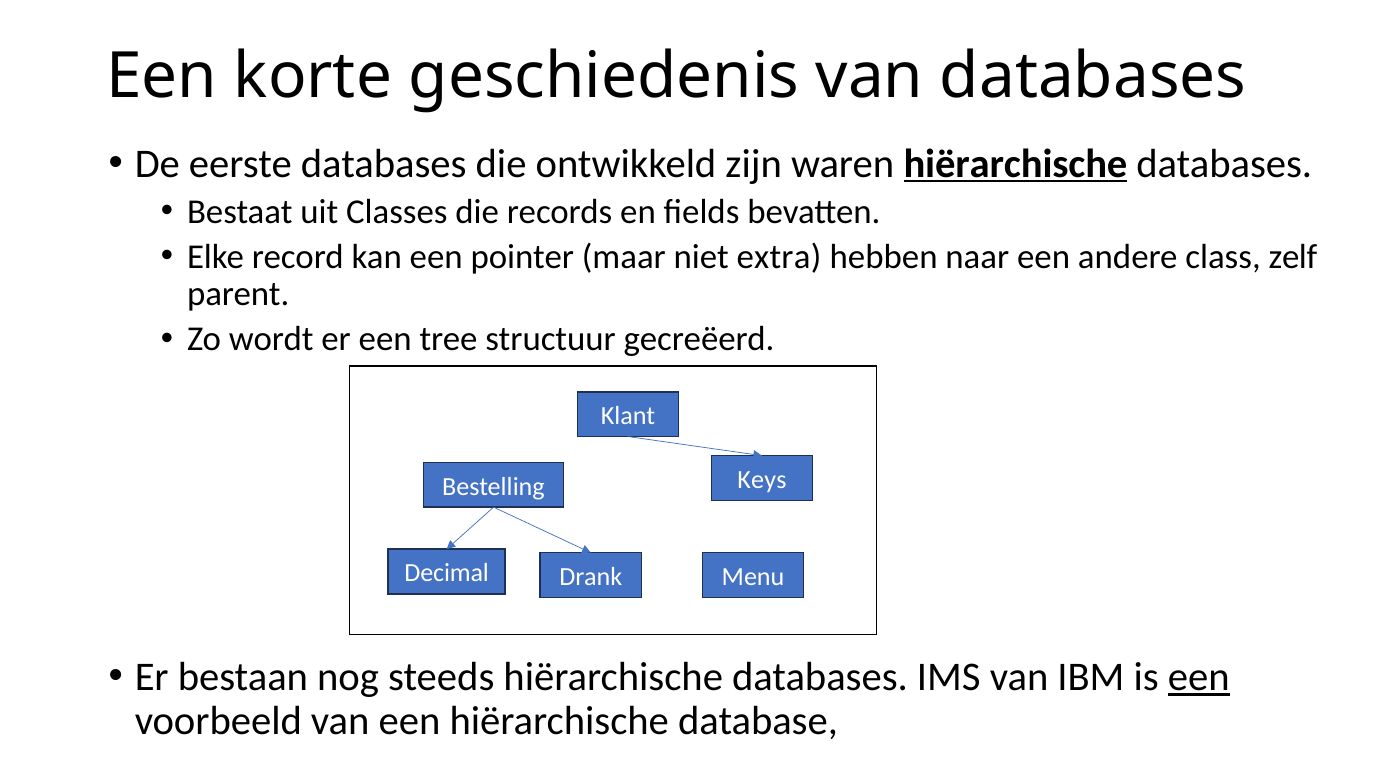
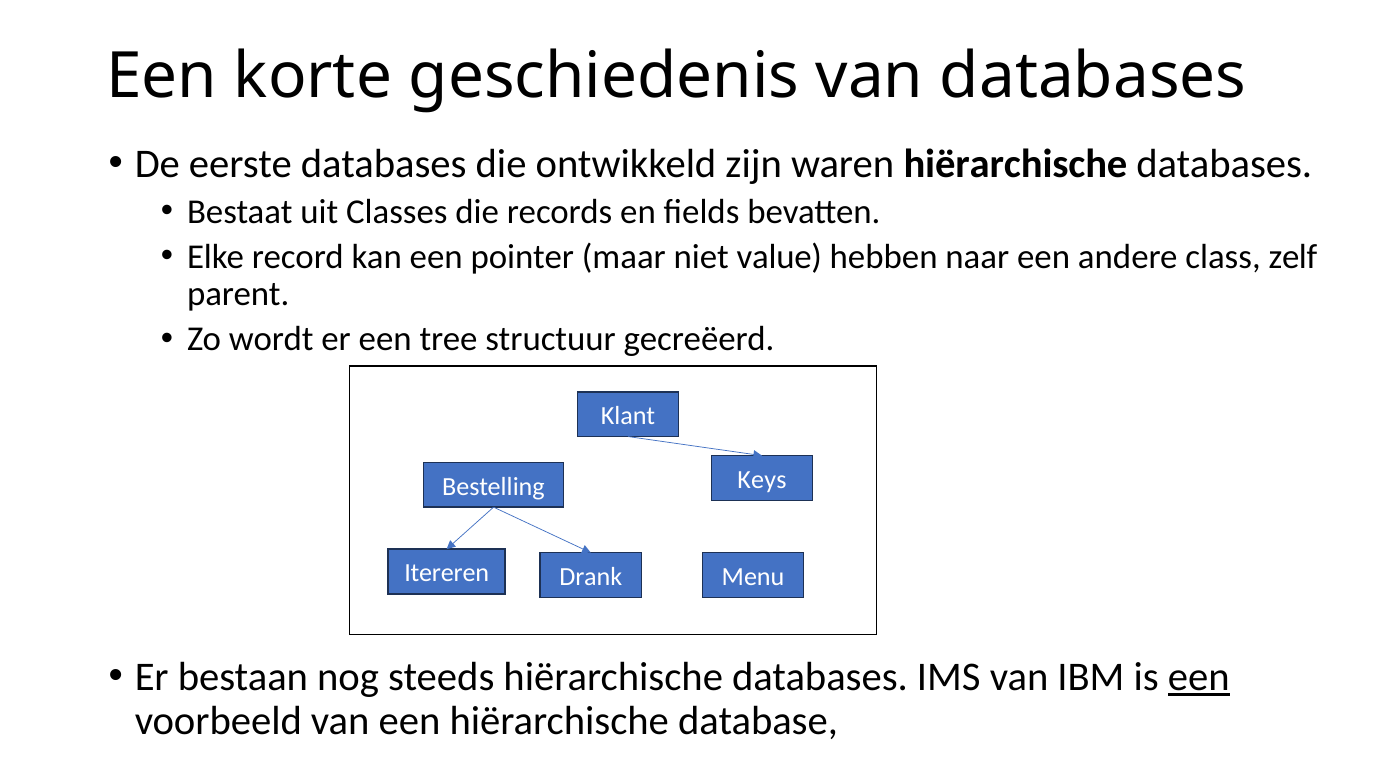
hiërarchische at (1015, 164) underline: present -> none
extra: extra -> value
Decimal: Decimal -> Itereren
